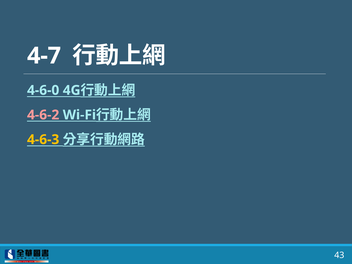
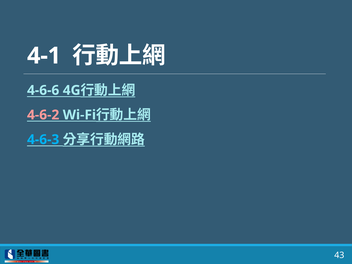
4-7: 4-7 -> 4-1
4-6-0: 4-6-0 -> 4-6-6
4-6-3 colour: yellow -> light blue
